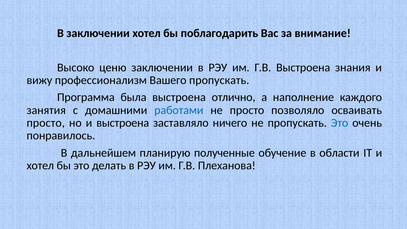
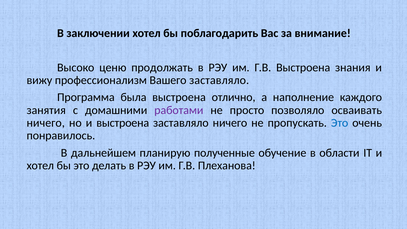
ценю заключении: заключении -> продолжать
Вашего пропускать: пропускать -> заставляло
работами colour: blue -> purple
просто at (46, 123): просто -> ничего
